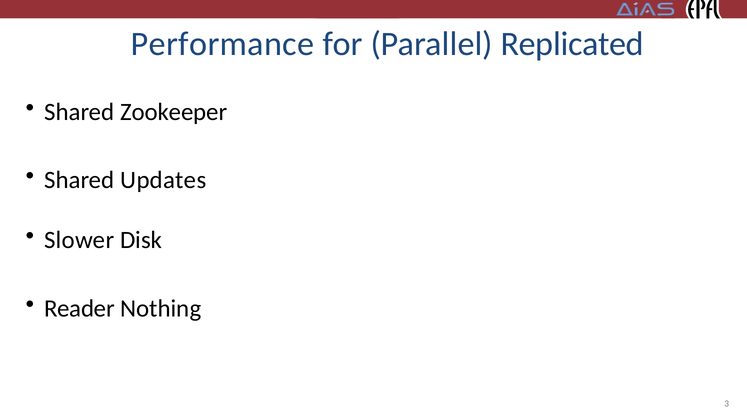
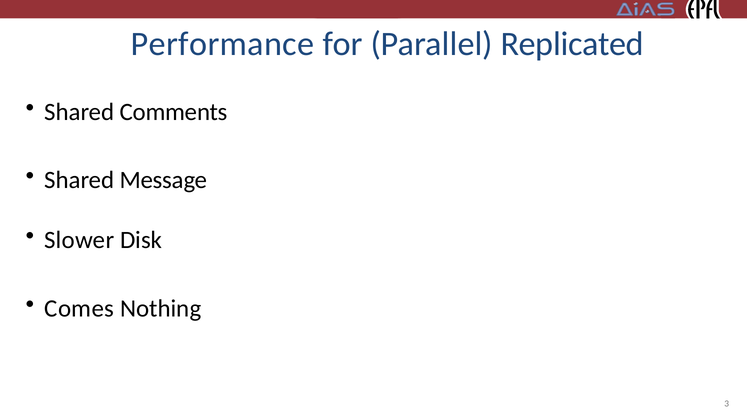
Zookeeper: Zookeeper -> Comments
Updates: Updates -> Message
Reader: Reader -> Comes
